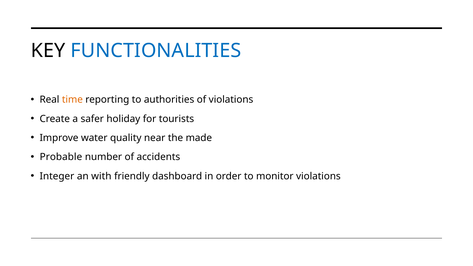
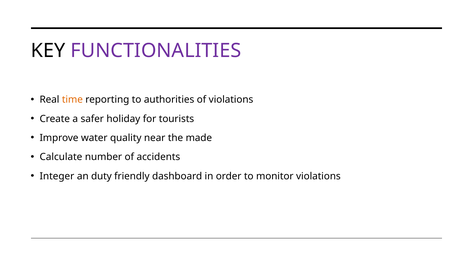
FUNCTIONALITIES colour: blue -> purple
Probable: Probable -> Calculate
with: with -> duty
